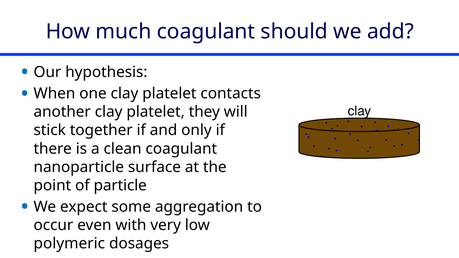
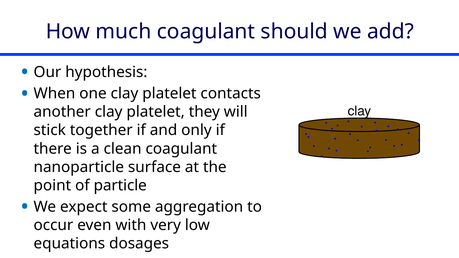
polymeric: polymeric -> equations
